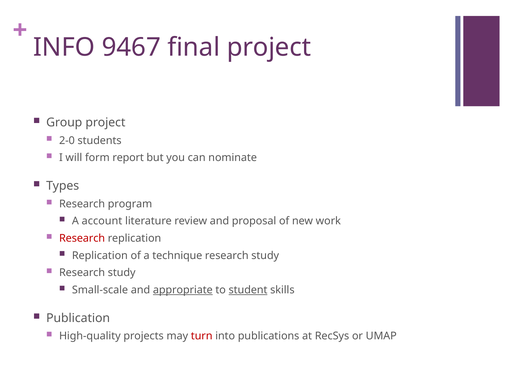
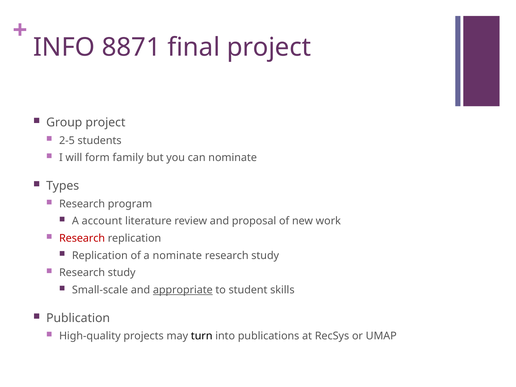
9467: 9467 -> 8871
2-0: 2-0 -> 2-5
report: report -> family
a technique: technique -> nominate
student underline: present -> none
turn colour: red -> black
